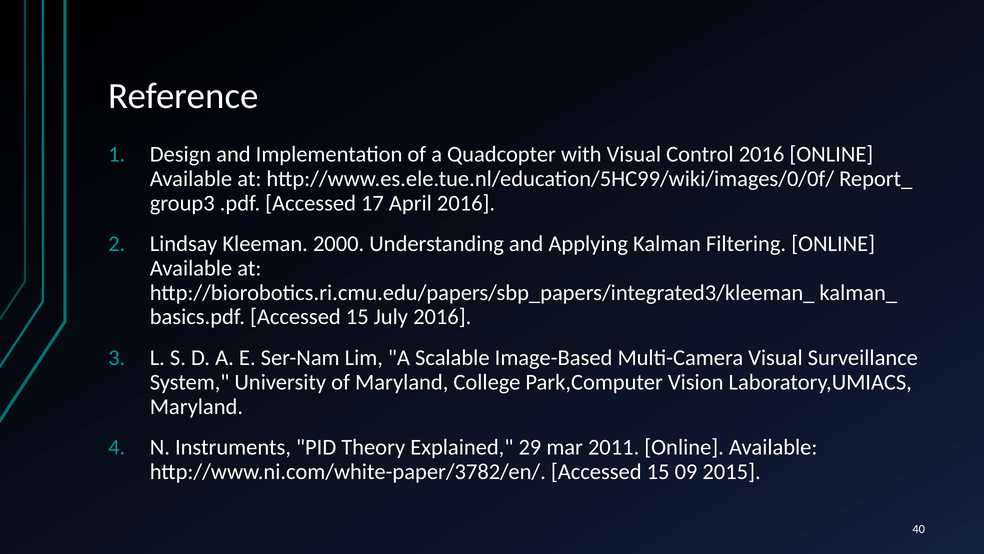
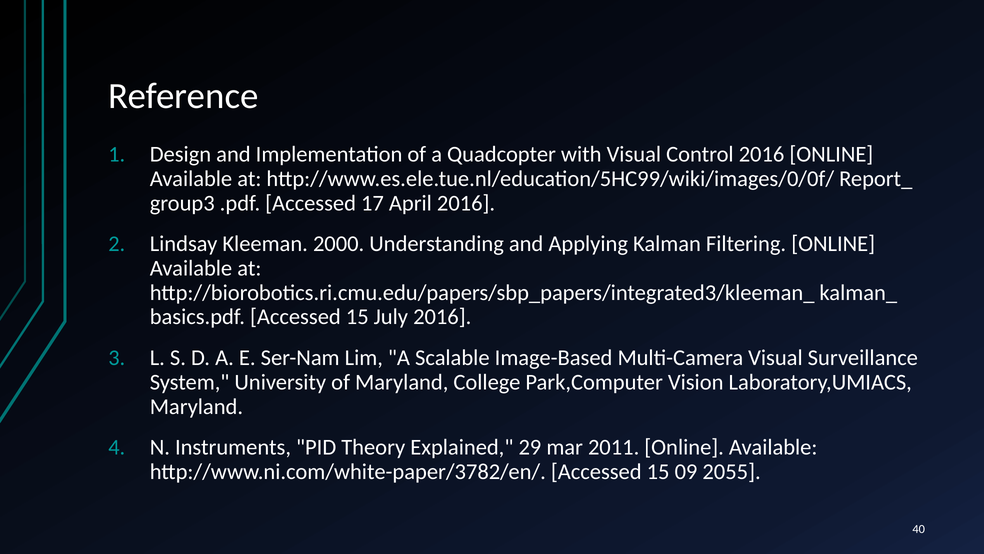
2015: 2015 -> 2055
